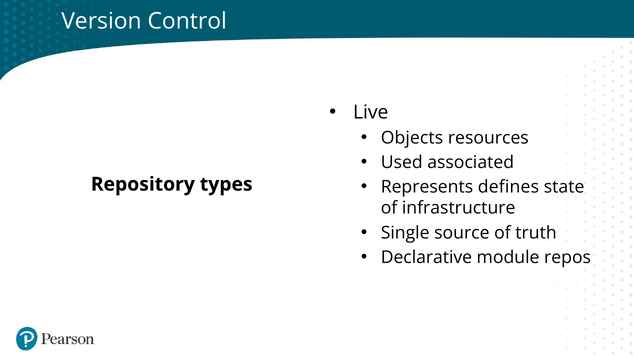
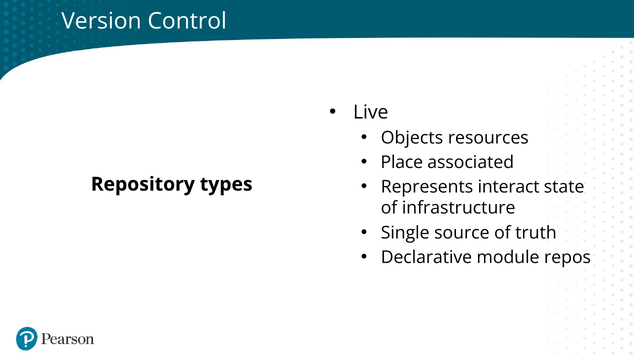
Used: Used -> Place
defines: defines -> interact
